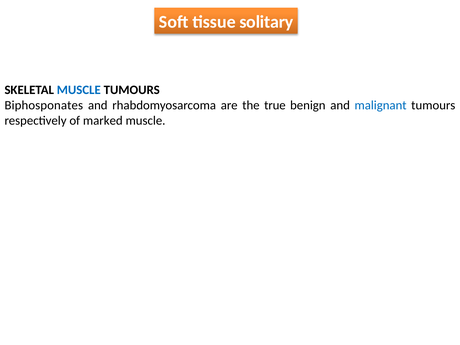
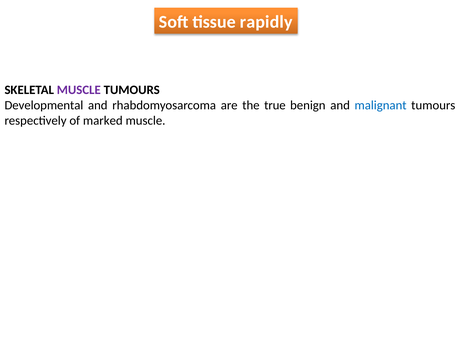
solitary: solitary -> rapidly
MUSCLE at (79, 90) colour: blue -> purple
Biphosponates: Biphosponates -> Developmental
